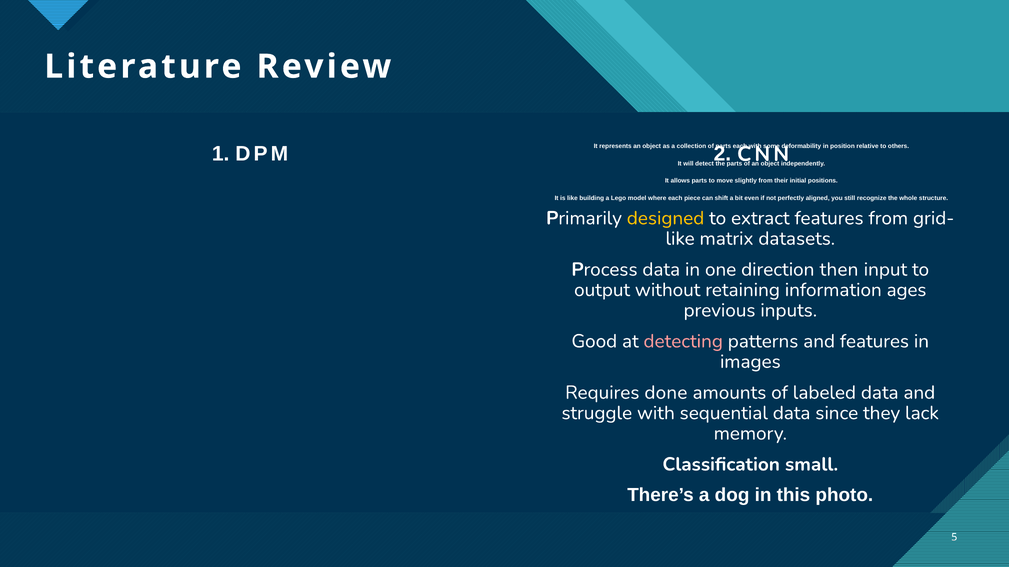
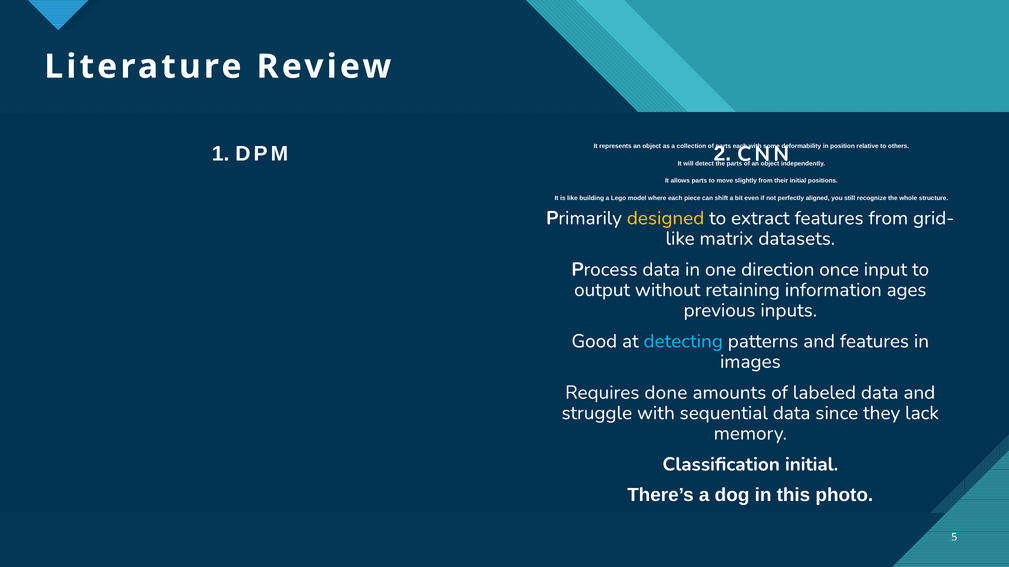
then: then -> once
detecting colour: pink -> light blue
Classification small: small -> initial
